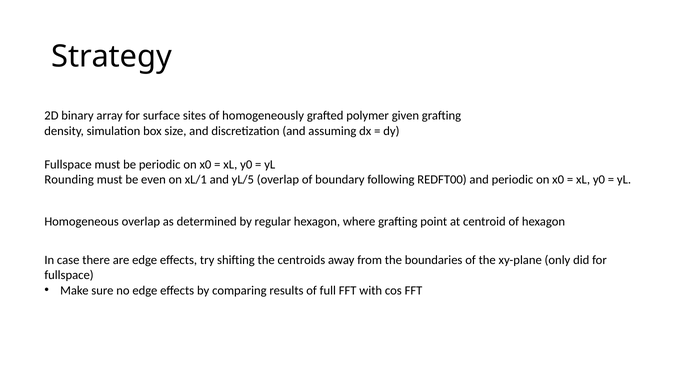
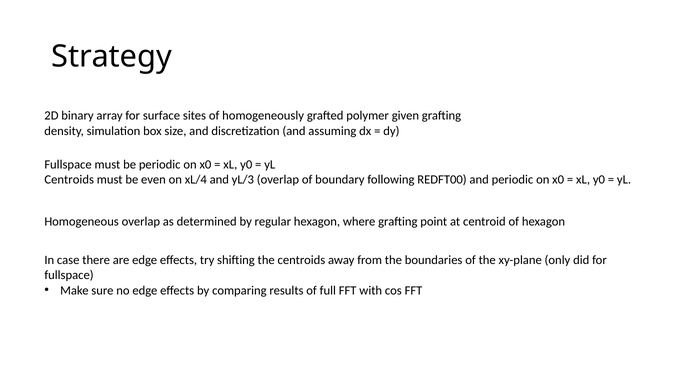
Rounding at (69, 179): Rounding -> Centroids
xL/1: xL/1 -> xL/4
yL/5: yL/5 -> yL/3
